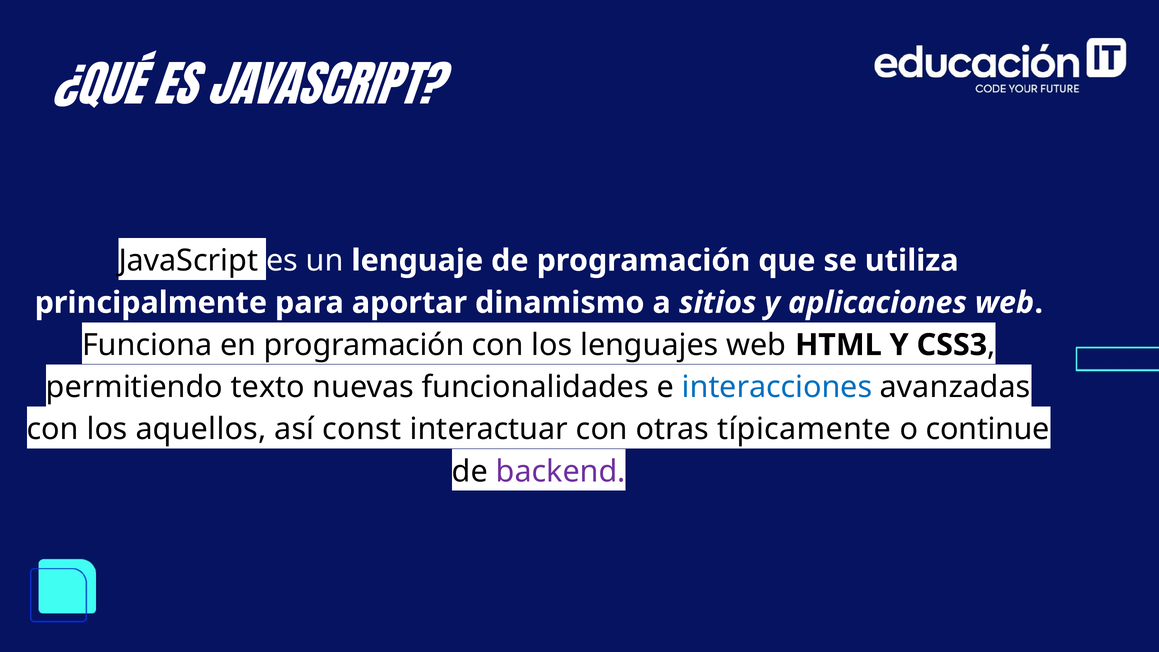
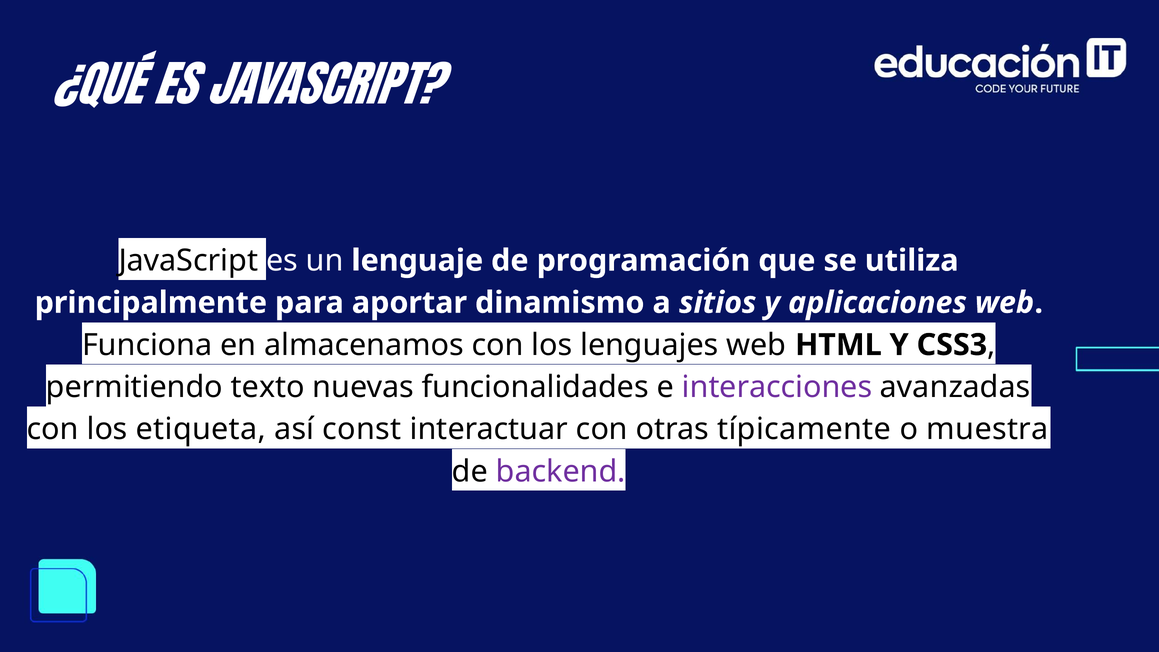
en programación: programación -> almacenamos
interacciones colour: blue -> purple
aquellos: aquellos -> etiqueta
continue: continue -> muestra
